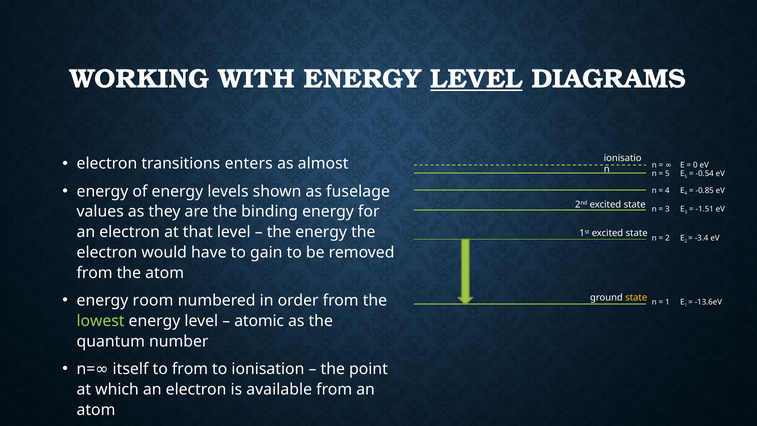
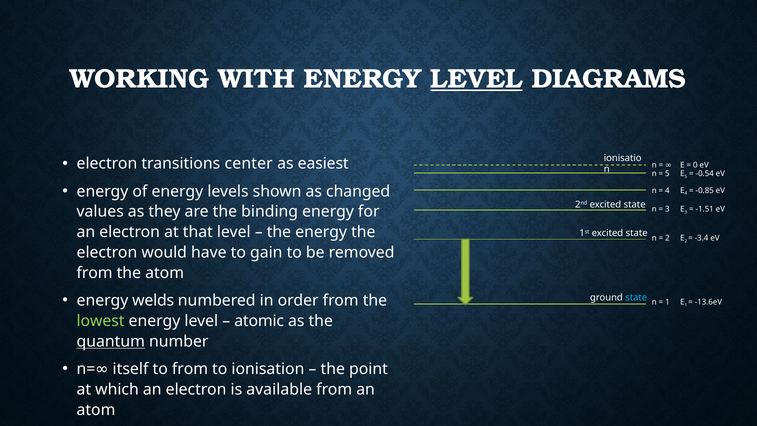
enters: enters -> center
almost: almost -> easiest
fuselage: fuselage -> changed
room: room -> welds
state at (636, 297) colour: yellow -> light blue
quantum underline: none -> present
